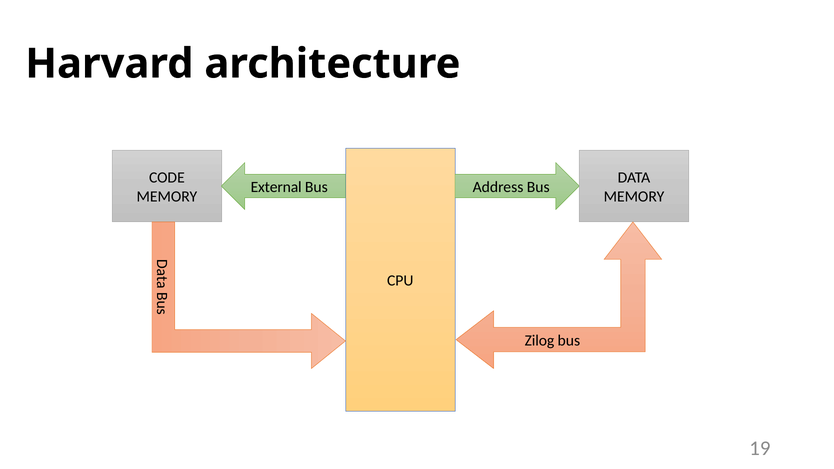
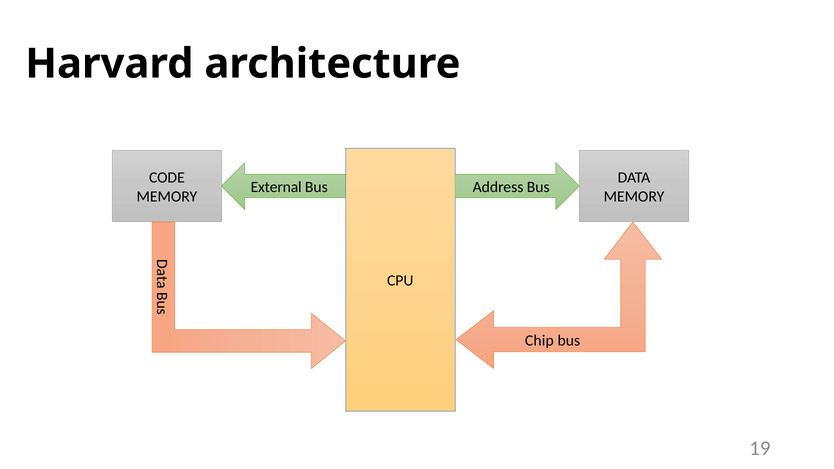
Zilog: Zilog -> Chip
